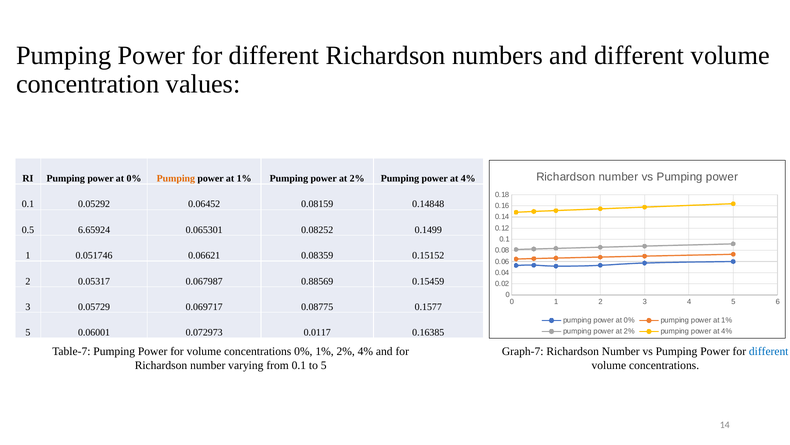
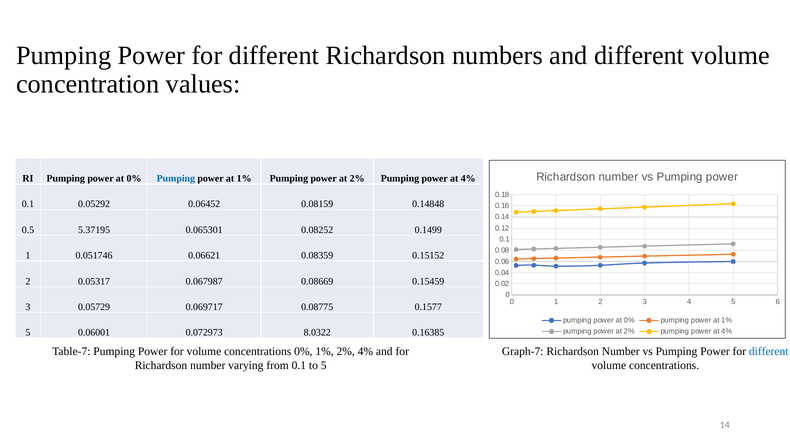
Pumping at (176, 178) colour: orange -> blue
6.65924: 6.65924 -> 5.37195
0.88569: 0.88569 -> 0.08669
0.0117: 0.0117 -> 8.0322
